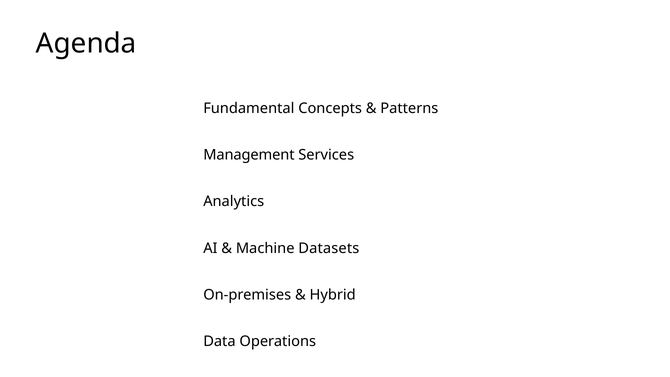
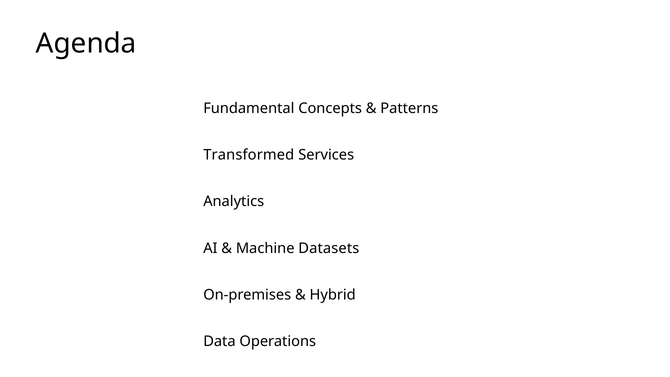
Management: Management -> Transformed
